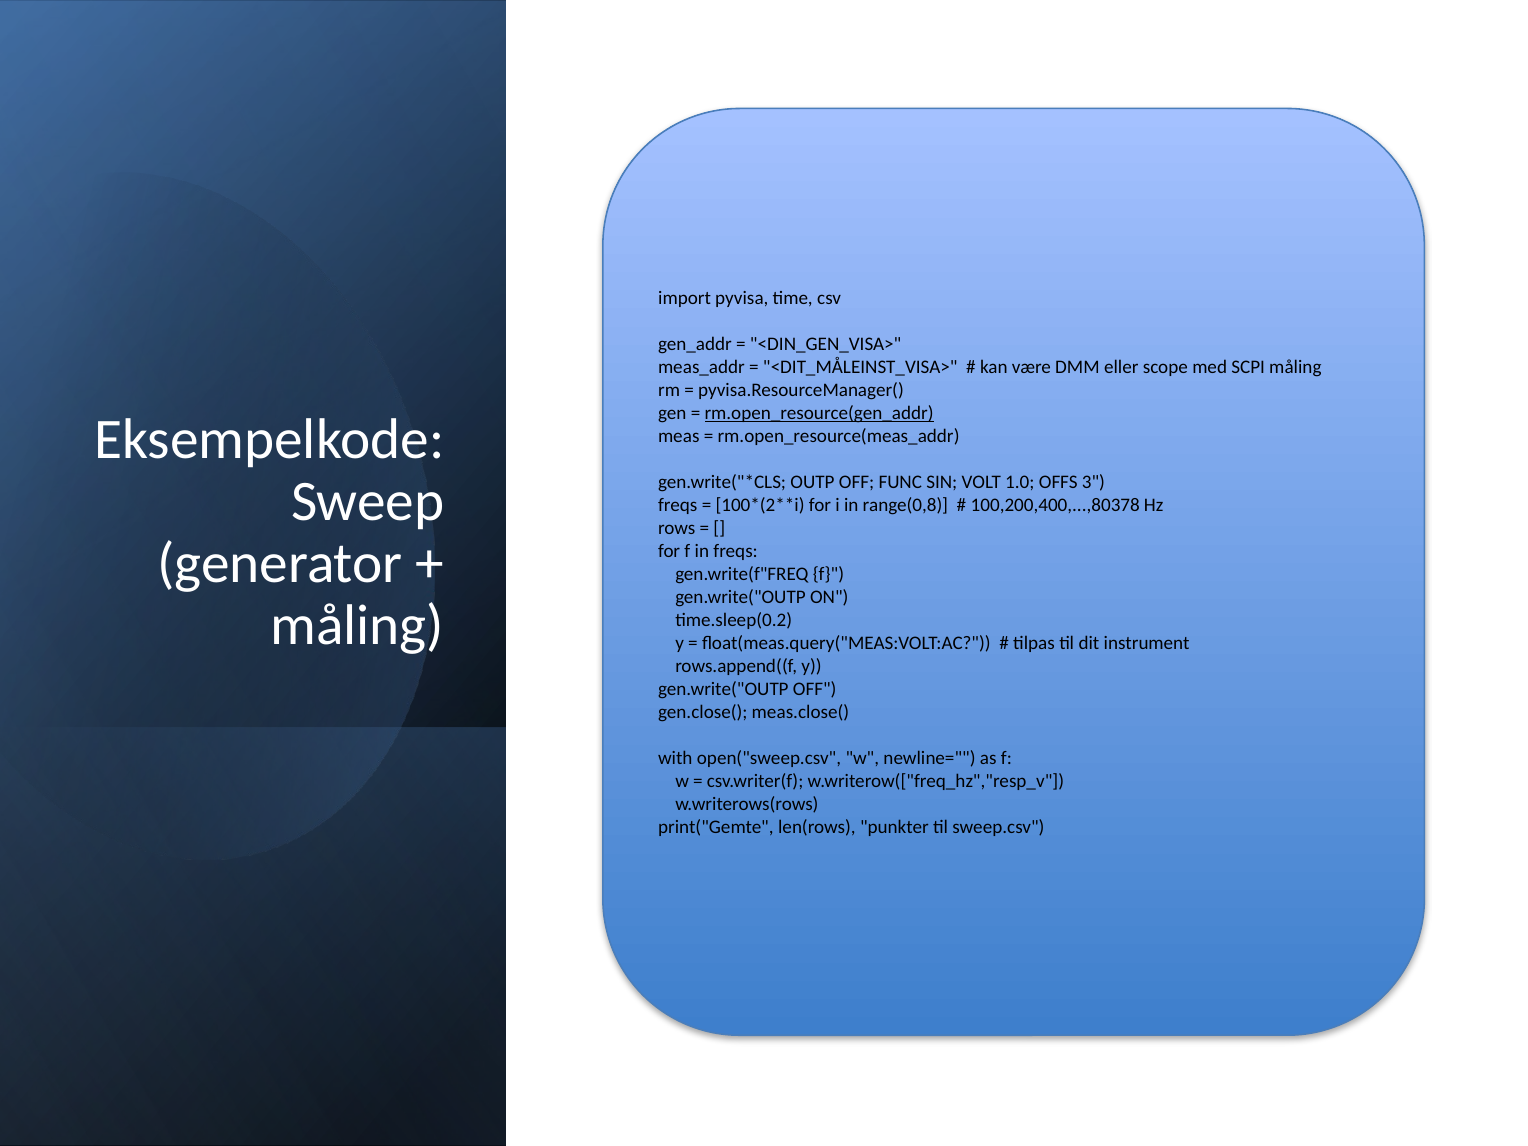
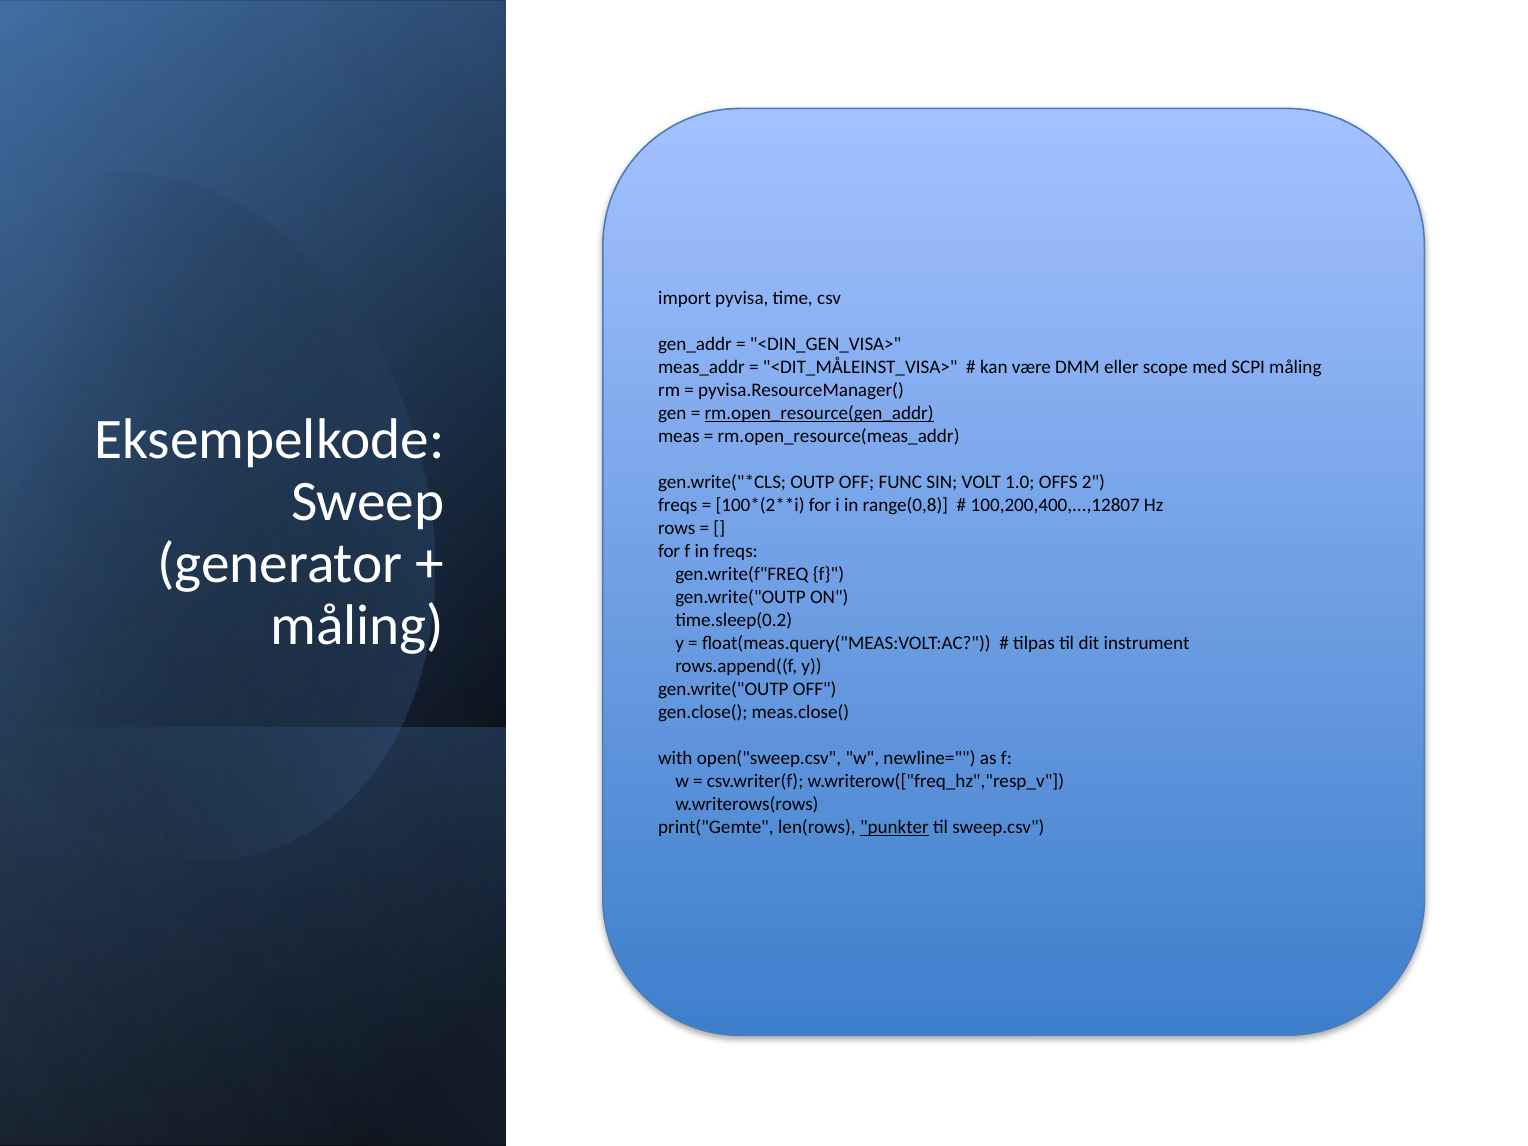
3: 3 -> 2
100,200,400,...,80378: 100,200,400,...,80378 -> 100,200,400,...,12807
punkter underline: none -> present
